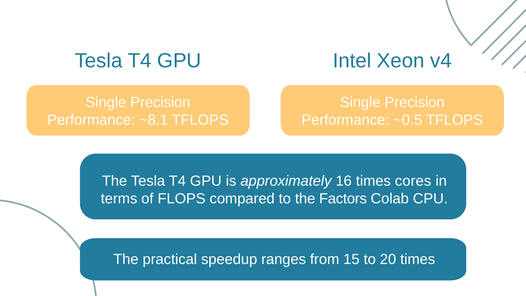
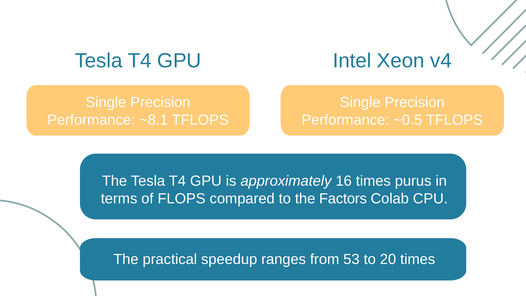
cores: cores -> purus
15: 15 -> 53
